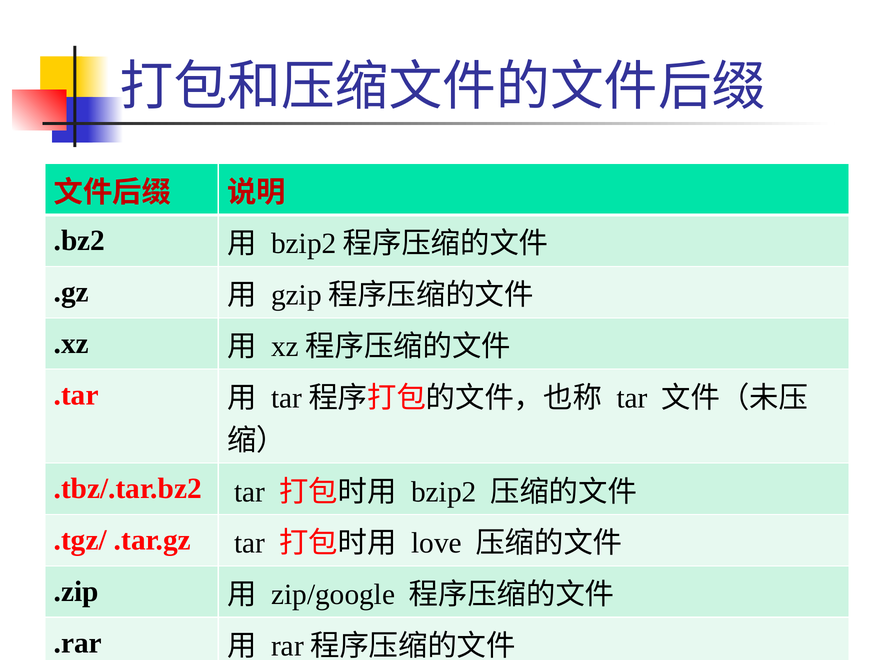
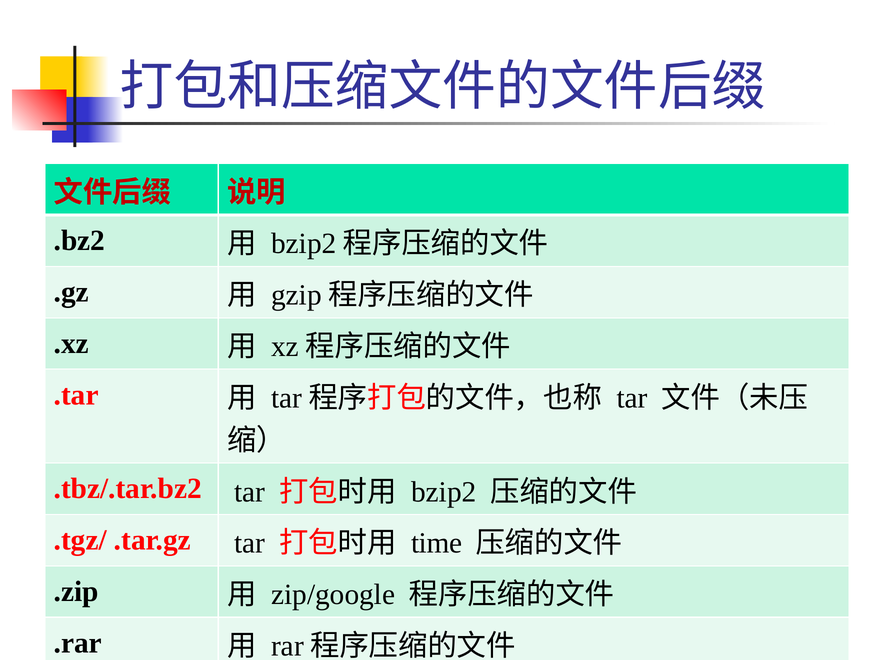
love: love -> time
